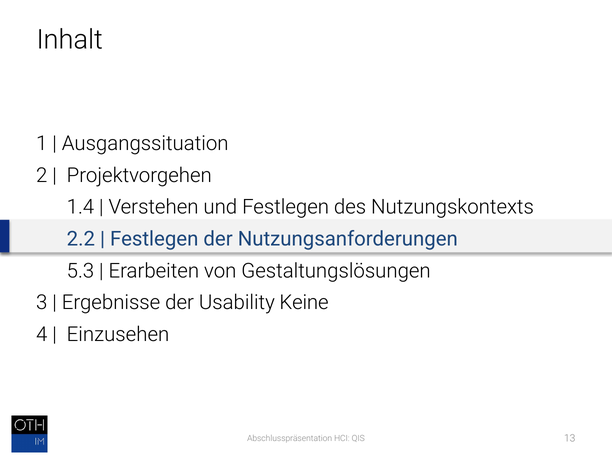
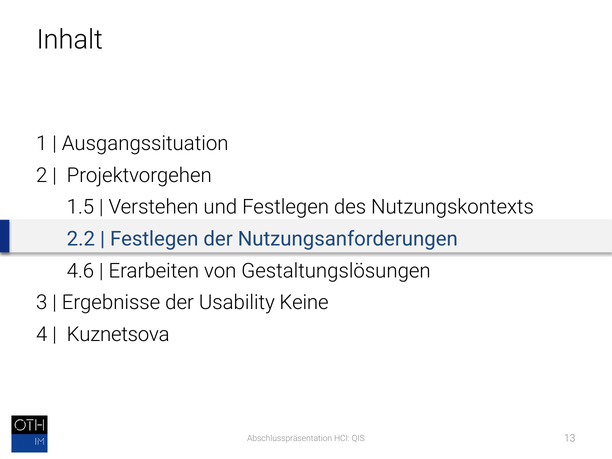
1.4: 1.4 -> 1.5
5.3: 5.3 -> 4.6
Einzusehen: Einzusehen -> Kuznetsova
